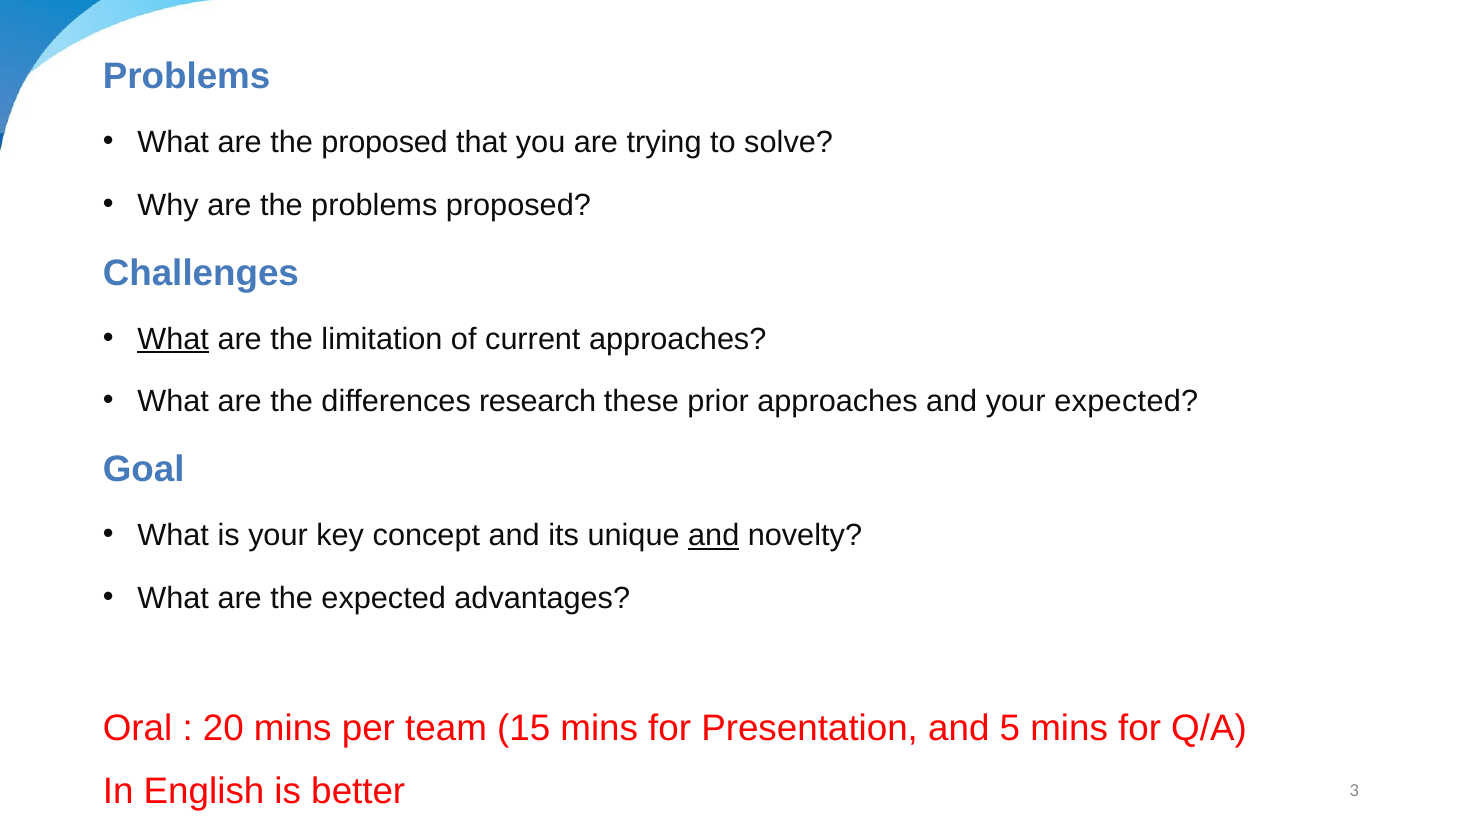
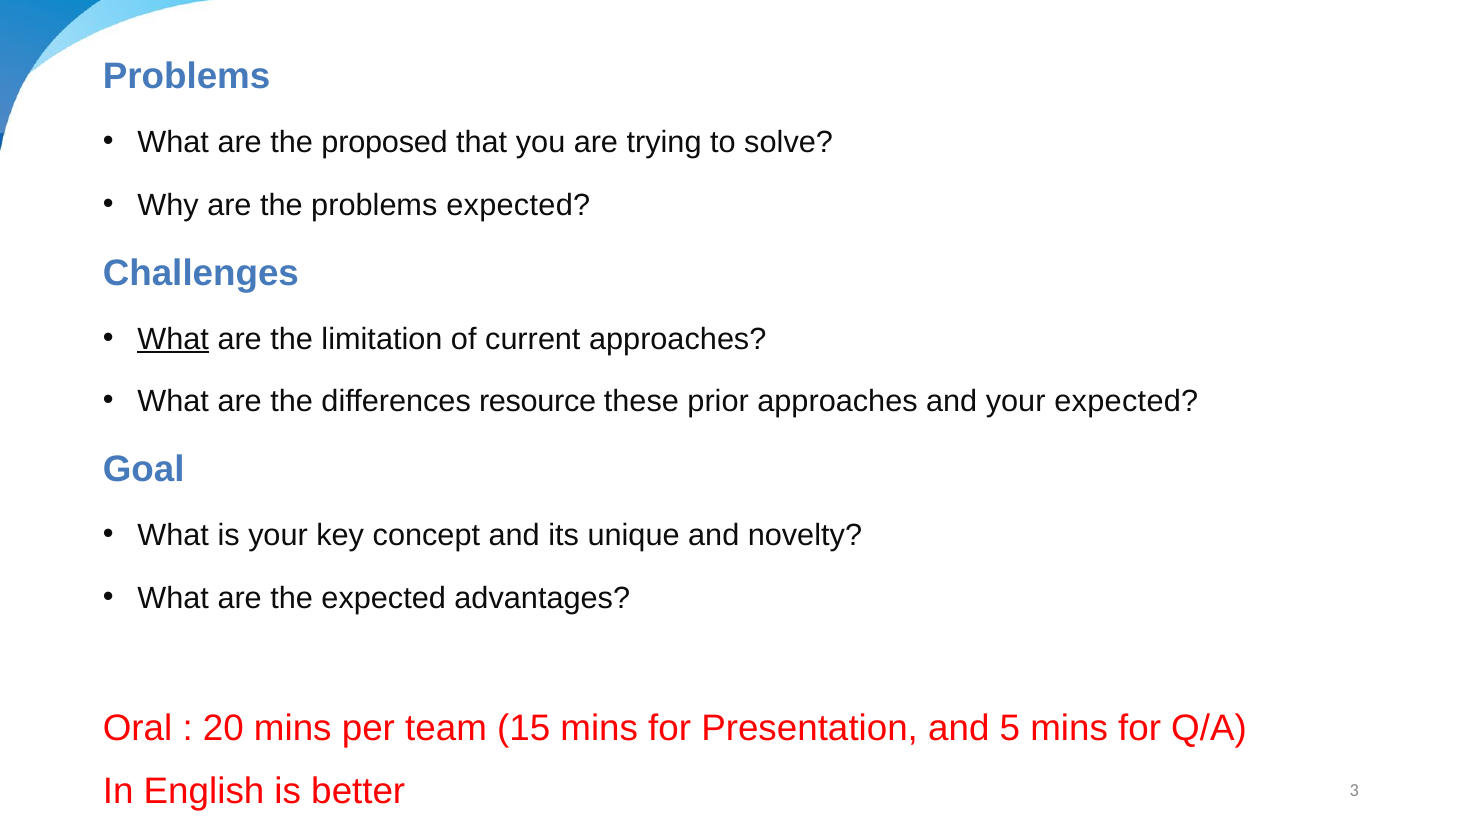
problems proposed: proposed -> expected
research: research -> resource
and at (714, 535) underline: present -> none
